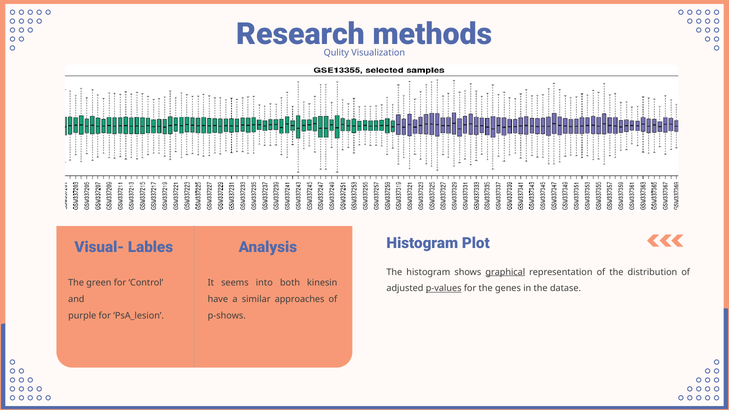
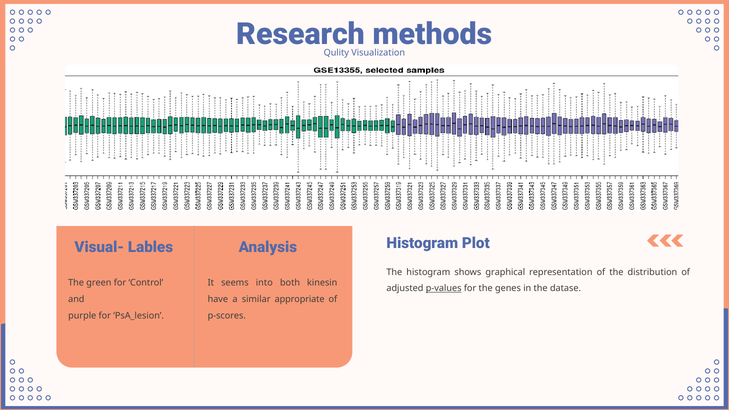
graphical at (505, 272) underline: present -> none
approaches: approaches -> appropriate
p-shows: p-shows -> p-scores
